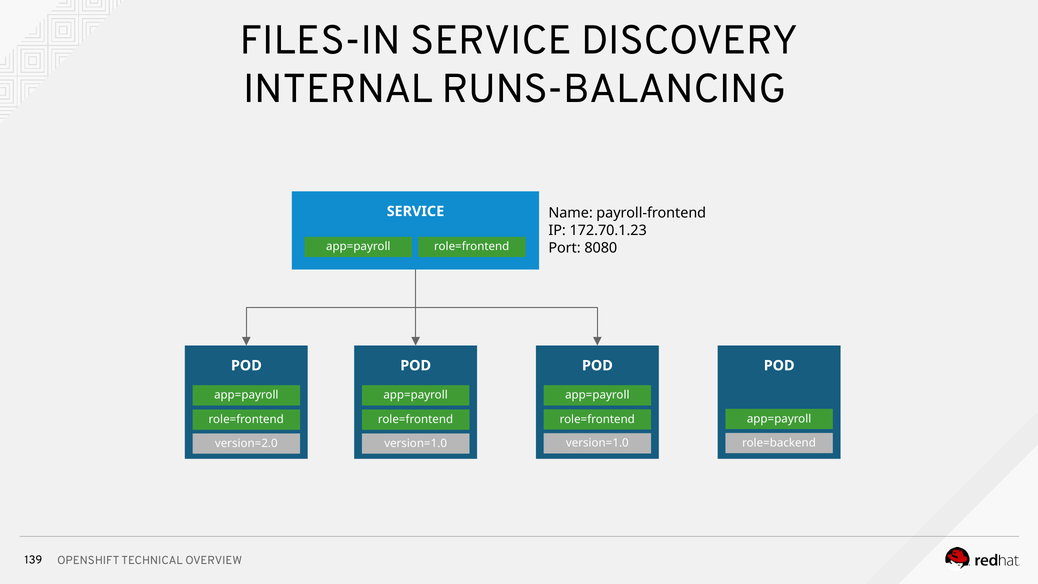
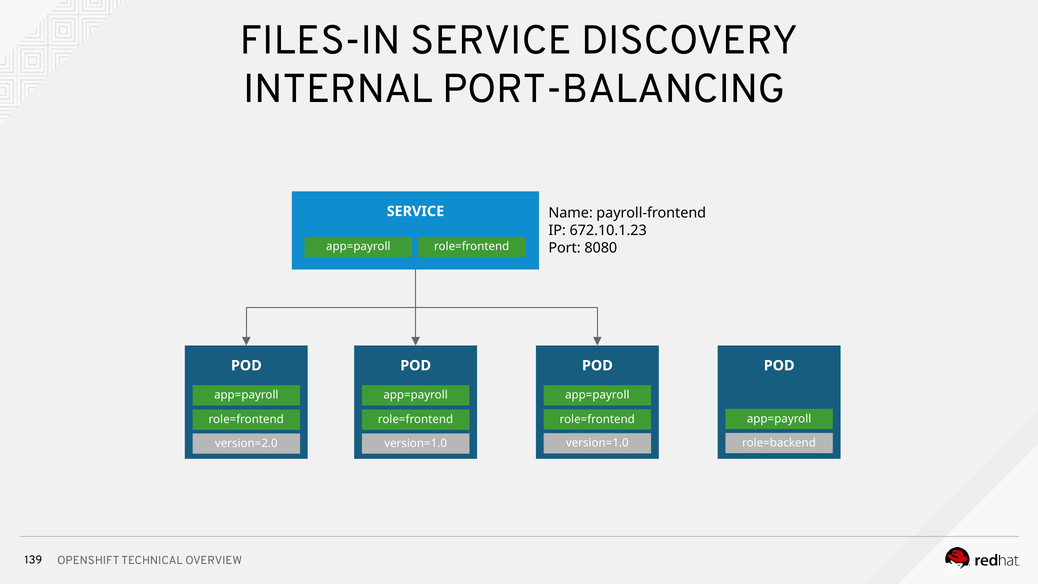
RUNS-BALANCING: RUNS-BALANCING -> PORT-BALANCING
172.70.1.23: 172.70.1.23 -> 672.10.1.23
